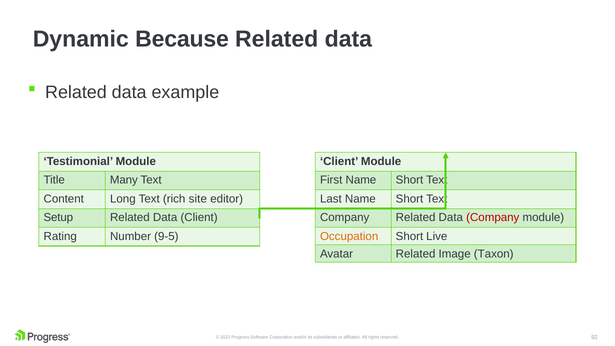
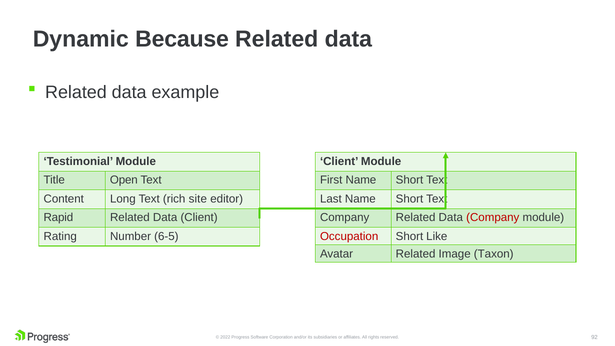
Many: Many -> Open
Setup: Setup -> Rapid
9-5: 9-5 -> 6-5
Occupation colour: orange -> red
Live: Live -> Like
